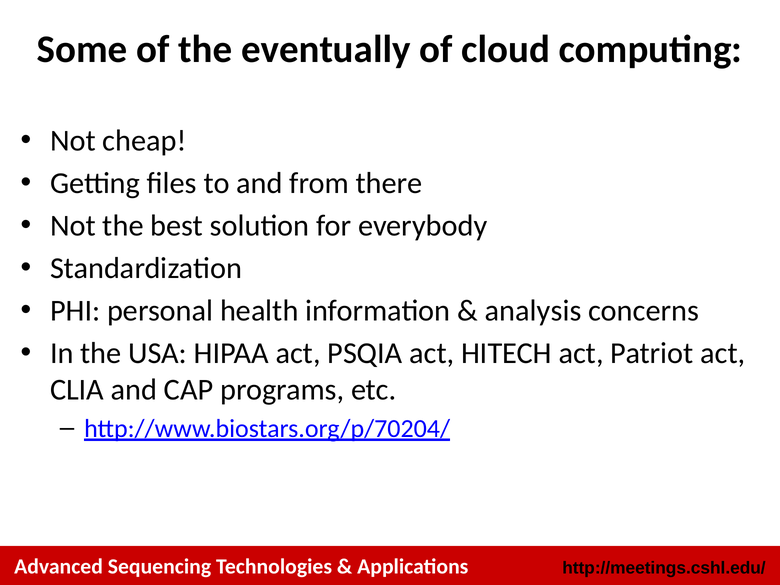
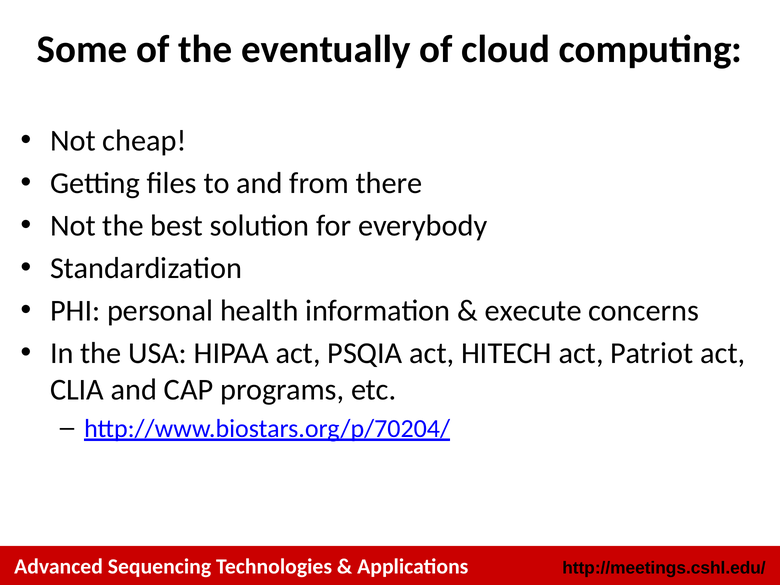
analysis: analysis -> execute
